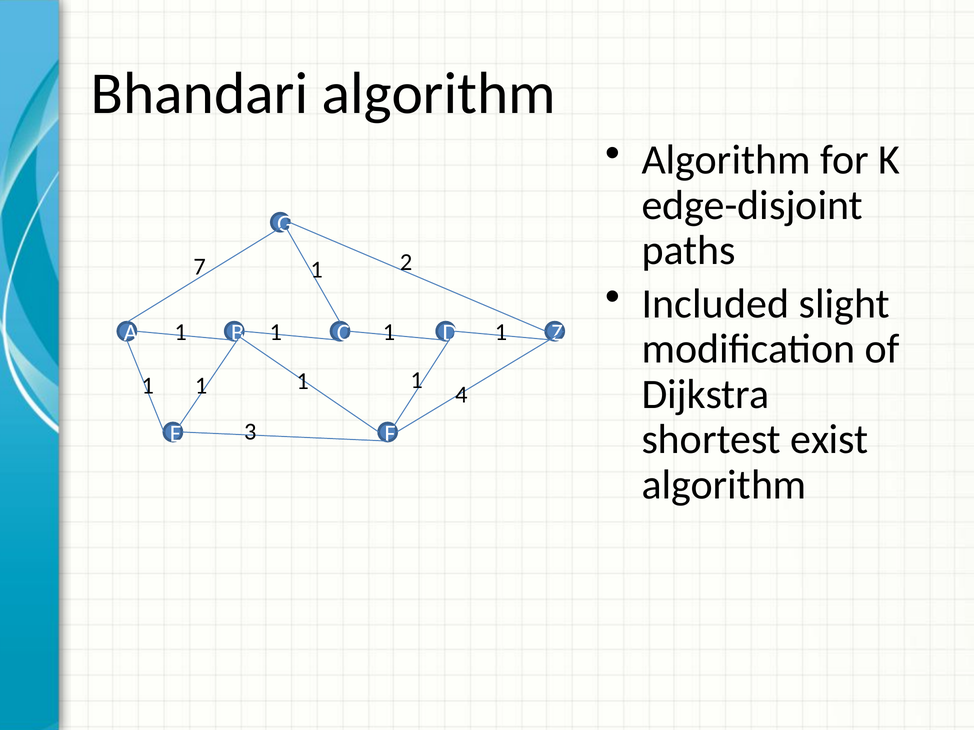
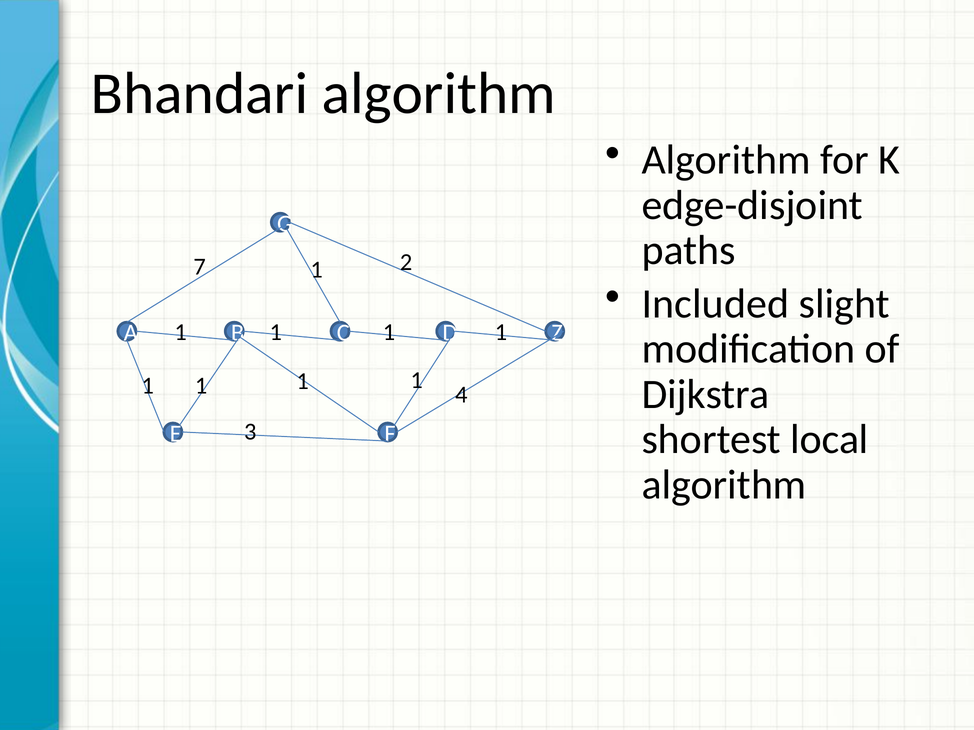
exist: exist -> local
